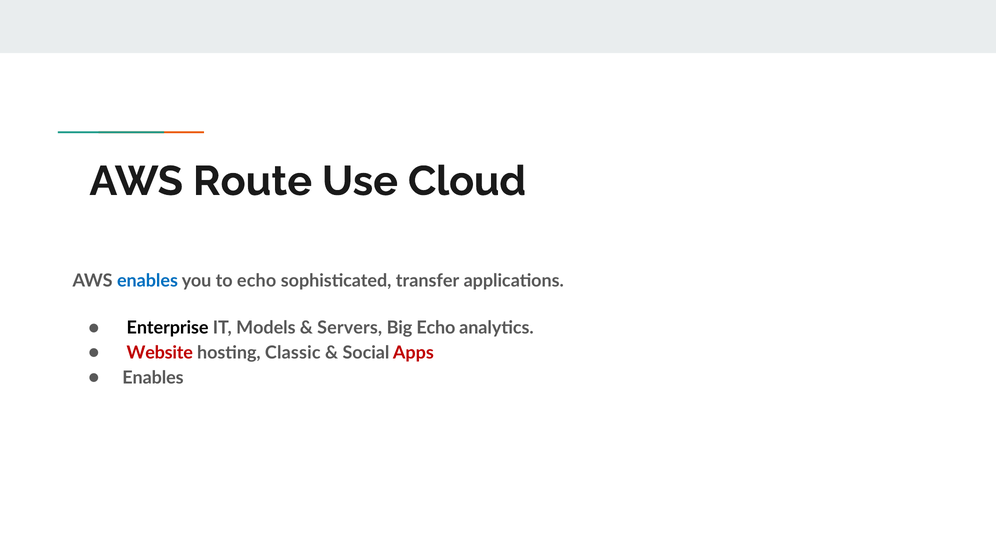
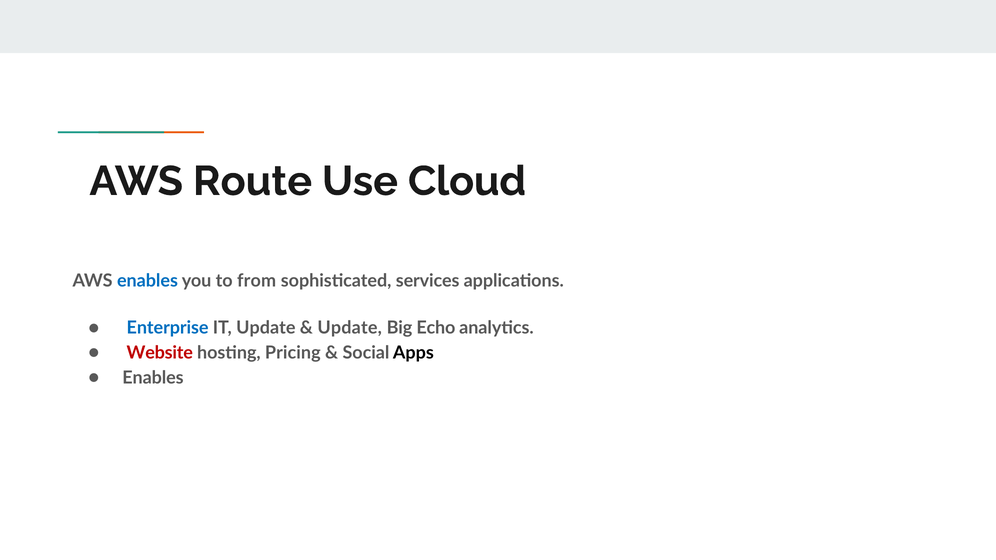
to echo: echo -> from
transfer: transfer -> services
Enterprise colour: black -> blue
IT Models: Models -> Update
Servers at (350, 328): Servers -> Update
Classic: Classic -> Pricing
Apps colour: red -> black
